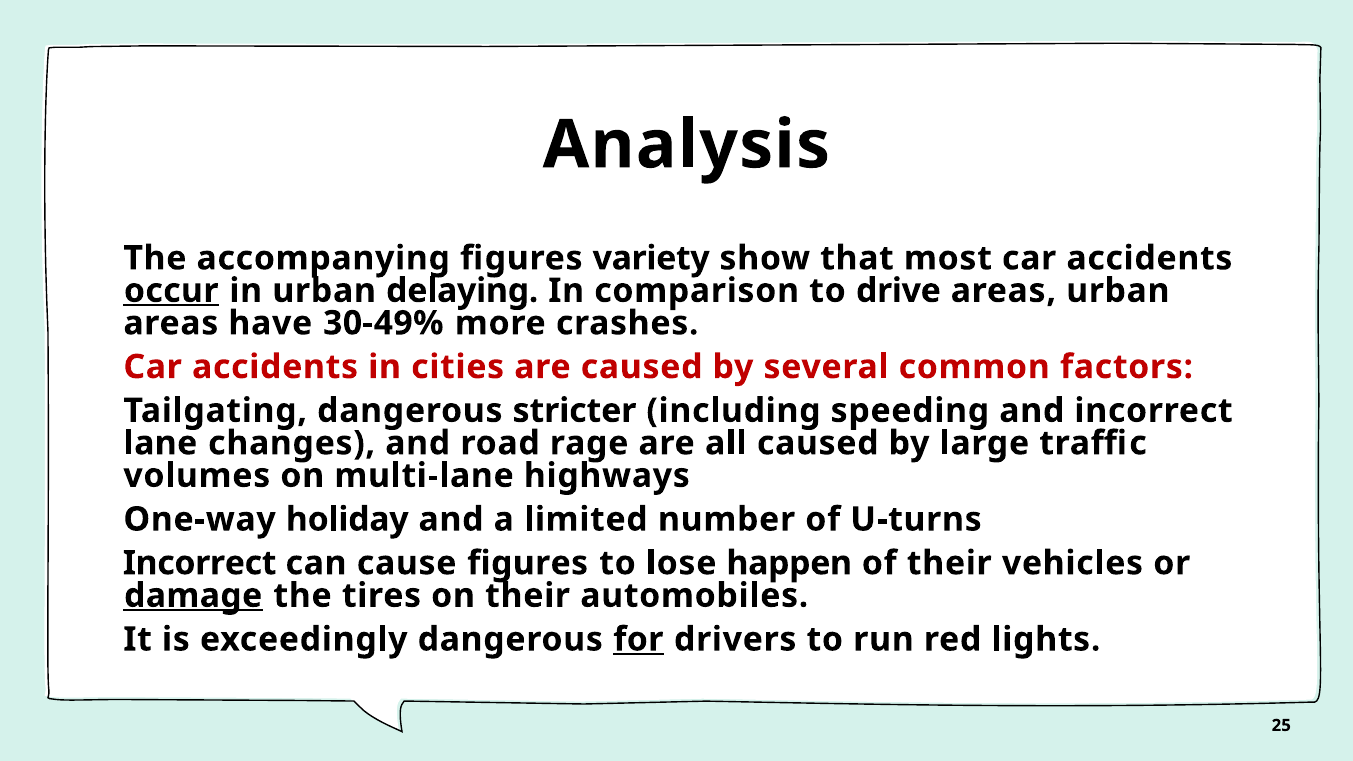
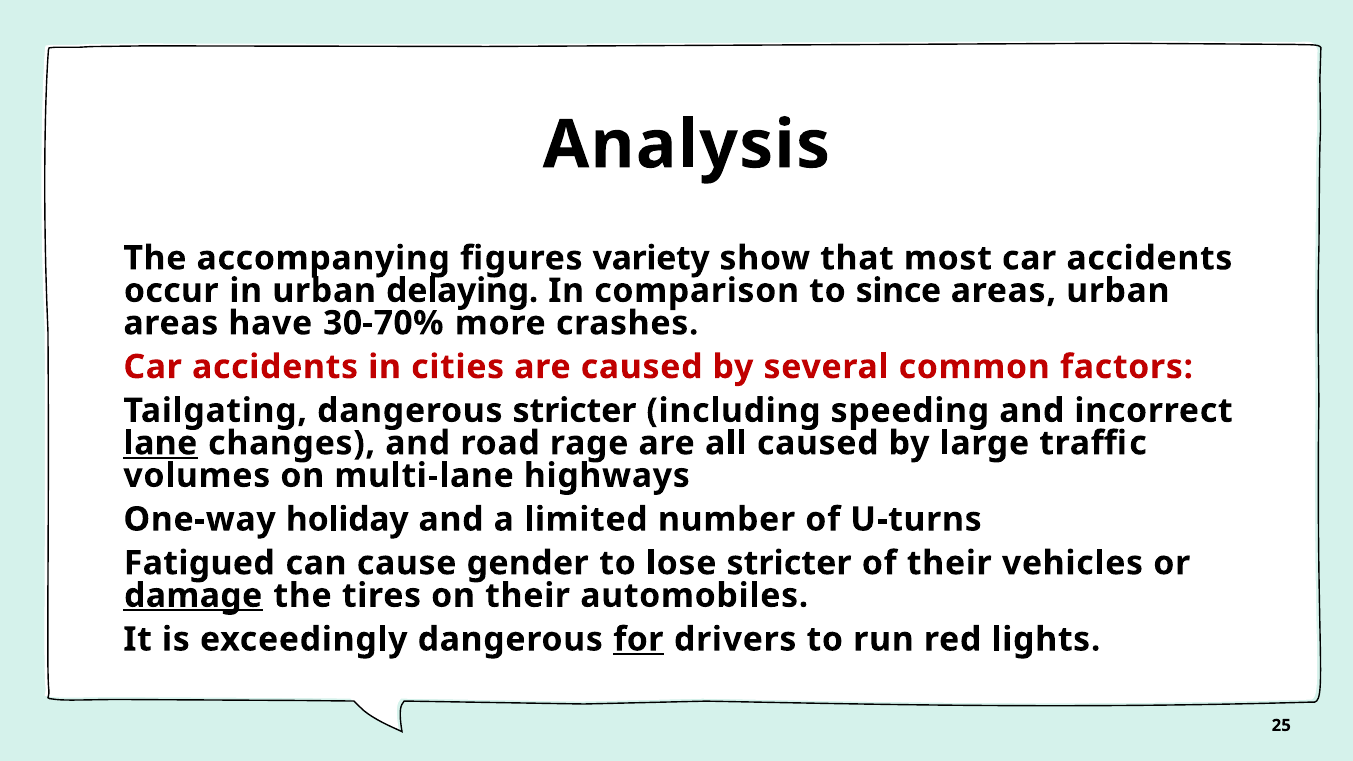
occur underline: present -> none
drive: drive -> since
30-49%: 30-49% -> 30-70%
lane underline: none -> present
Incorrect at (200, 563): Incorrect -> Fatigued
cause figures: figures -> gender
lose happen: happen -> stricter
